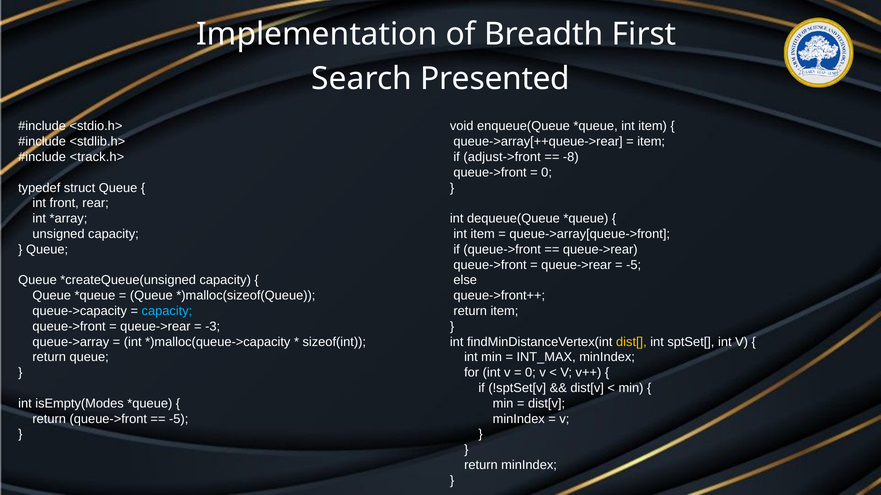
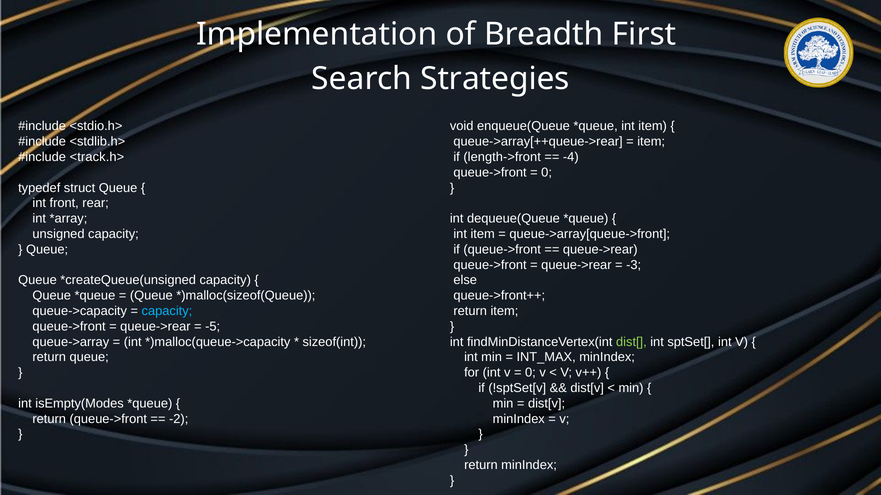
Presented: Presented -> Strategies
adjust->front: adjust->front -> length->front
-8: -8 -> -4
-5 at (634, 265): -5 -> -3
-3: -3 -> -5
dist[ colour: yellow -> light green
-5 at (179, 419): -5 -> -2
